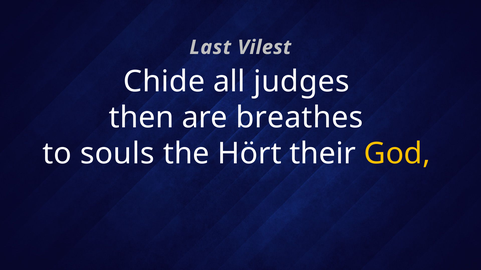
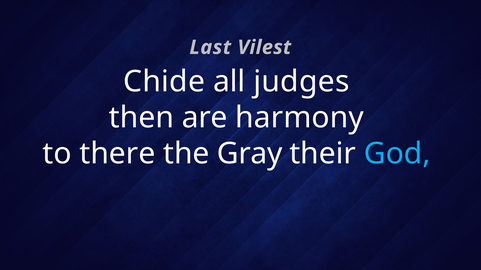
breathes: breathes -> harmony
souls: souls -> there
Hört: Hört -> Gray
God colour: yellow -> light blue
